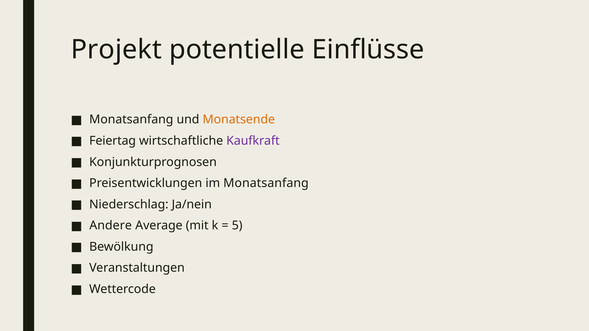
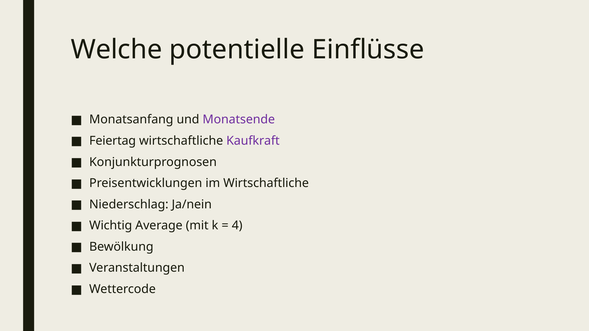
Projekt: Projekt -> Welche
Monatsende colour: orange -> purple
im Monatsanfang: Monatsanfang -> Wirtschaftliche
Andere: Andere -> Wichtig
5: 5 -> 4
